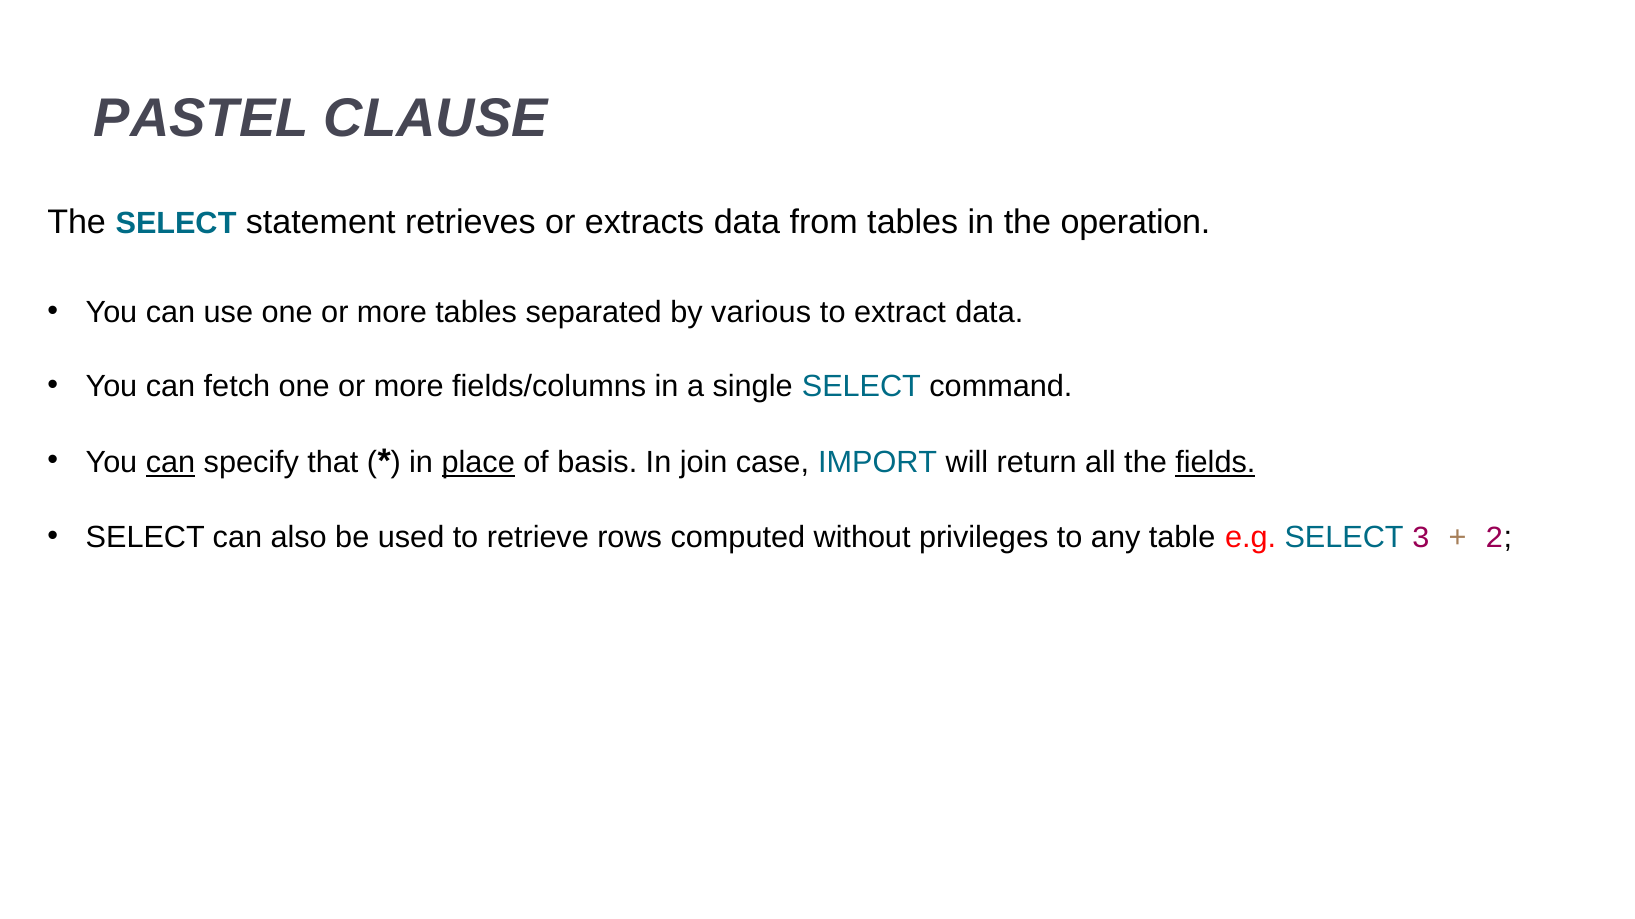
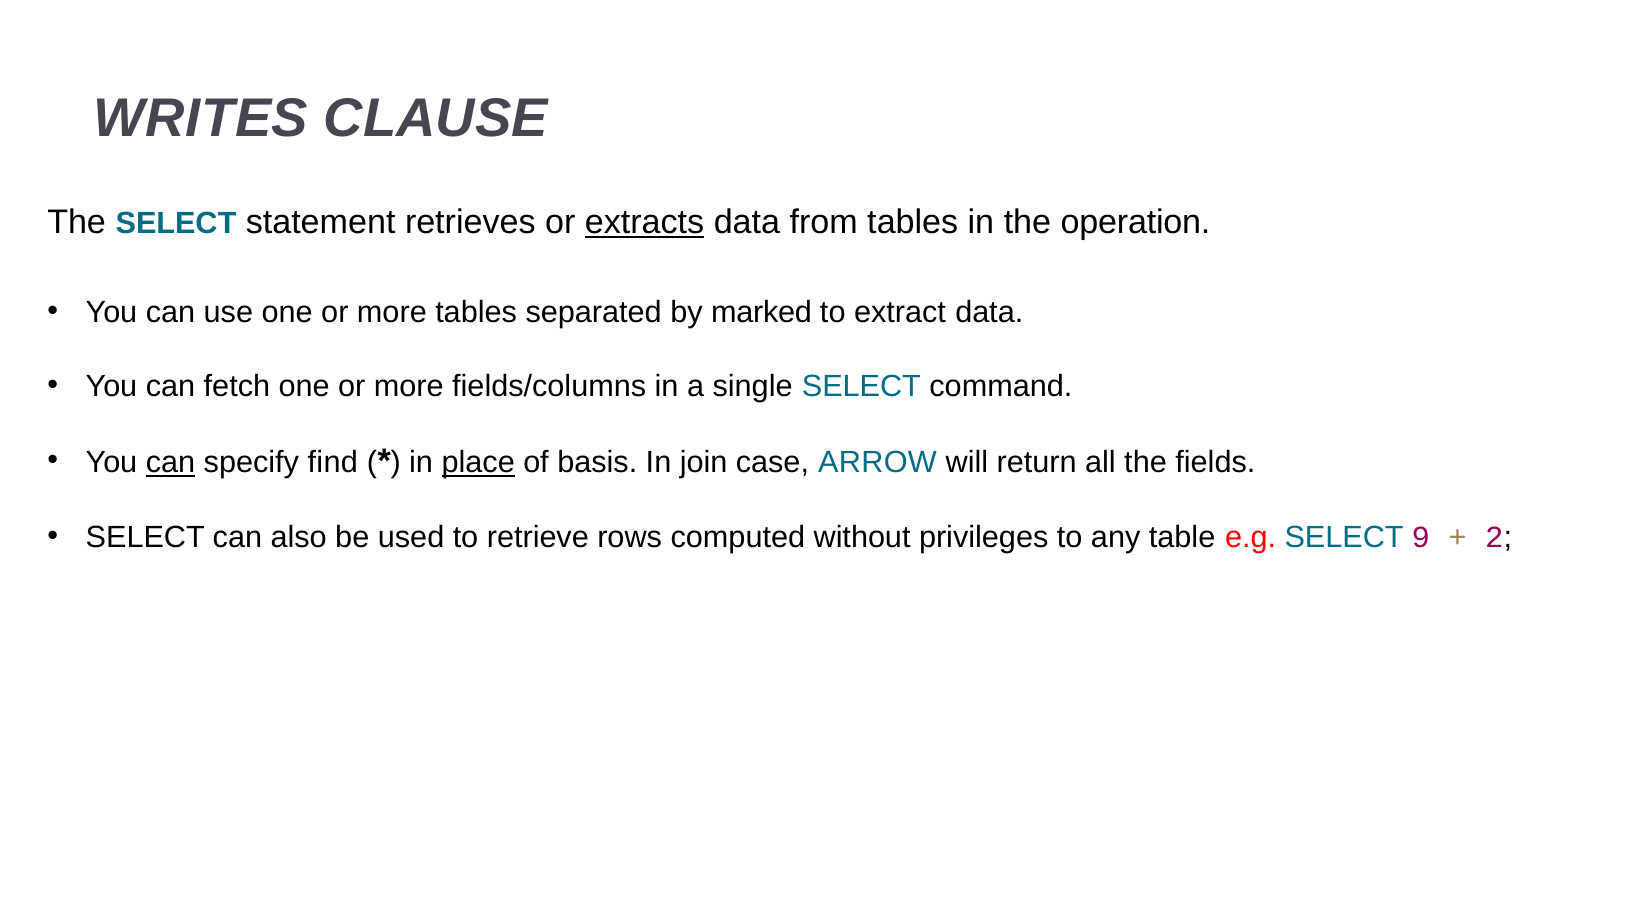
PASTEL: PASTEL -> WRITES
extracts underline: none -> present
various: various -> marked
that: that -> find
IMPORT: IMPORT -> ARROW
fields underline: present -> none
3: 3 -> 9
